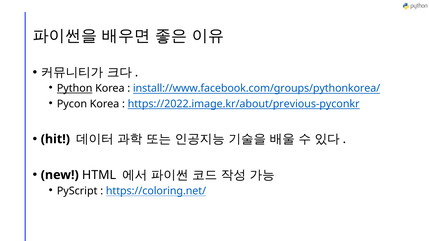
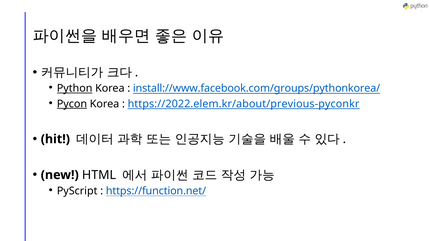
Pycon underline: none -> present
https://2022.image.kr/about/previous-pyconkr: https://2022.image.kr/about/previous-pyconkr -> https://2022.elem.kr/about/previous-pyconkr
https://coloring.net/: https://coloring.net/ -> https://function.net/
